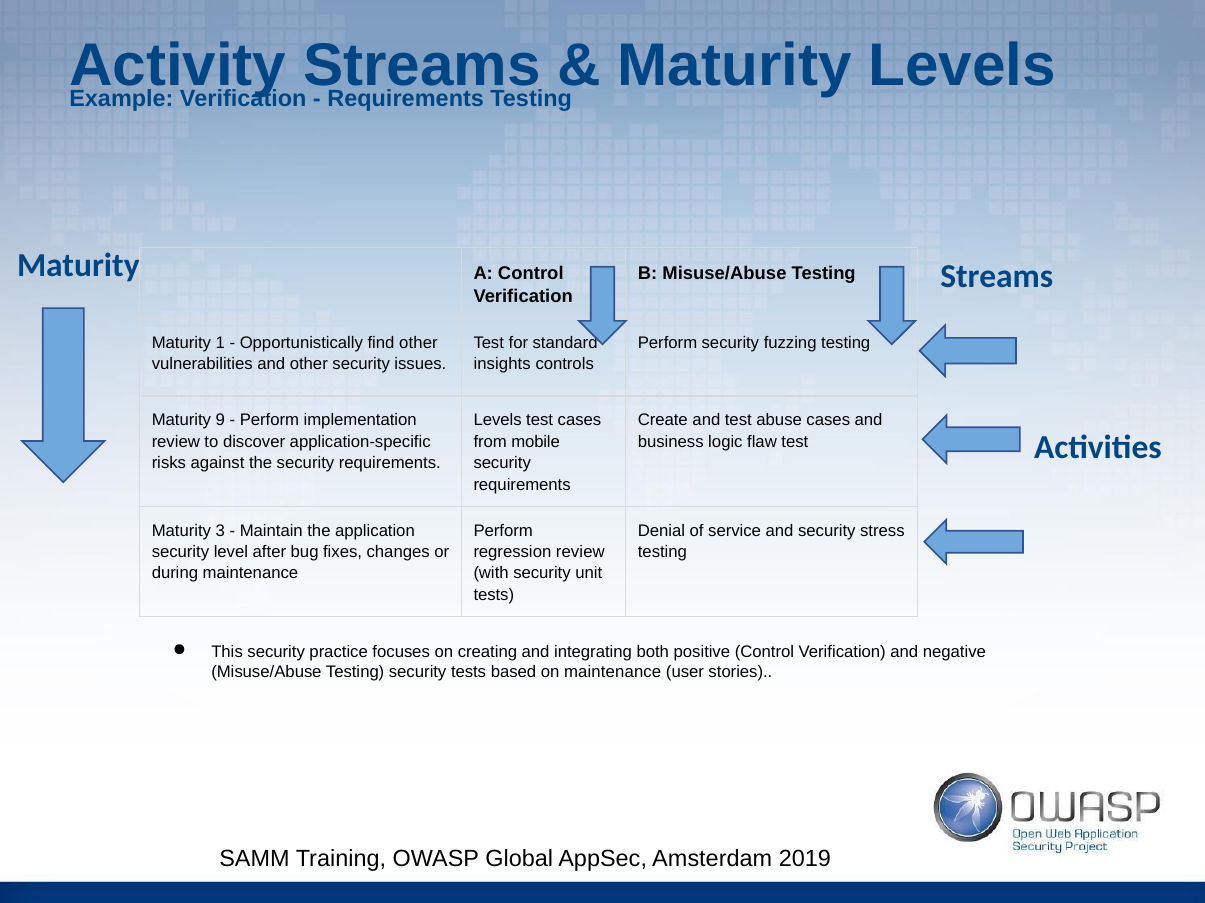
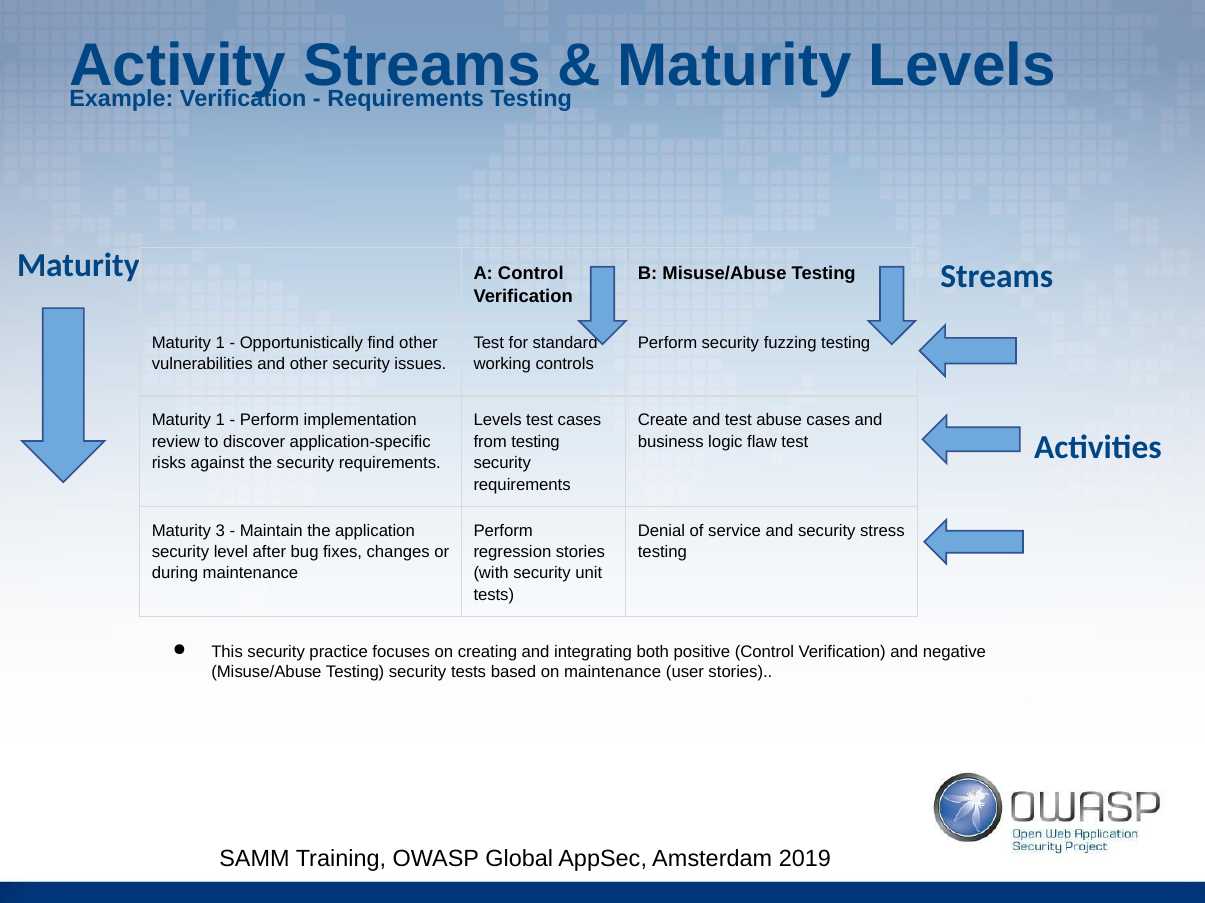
insights: insights -> working
9 at (220, 421): 9 -> 1
from mobile: mobile -> testing
regression review: review -> stories
